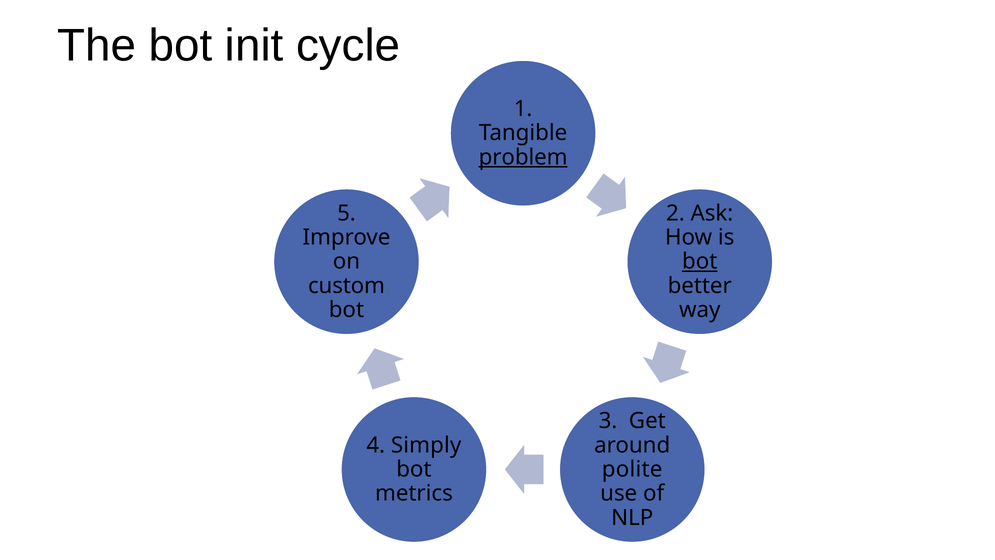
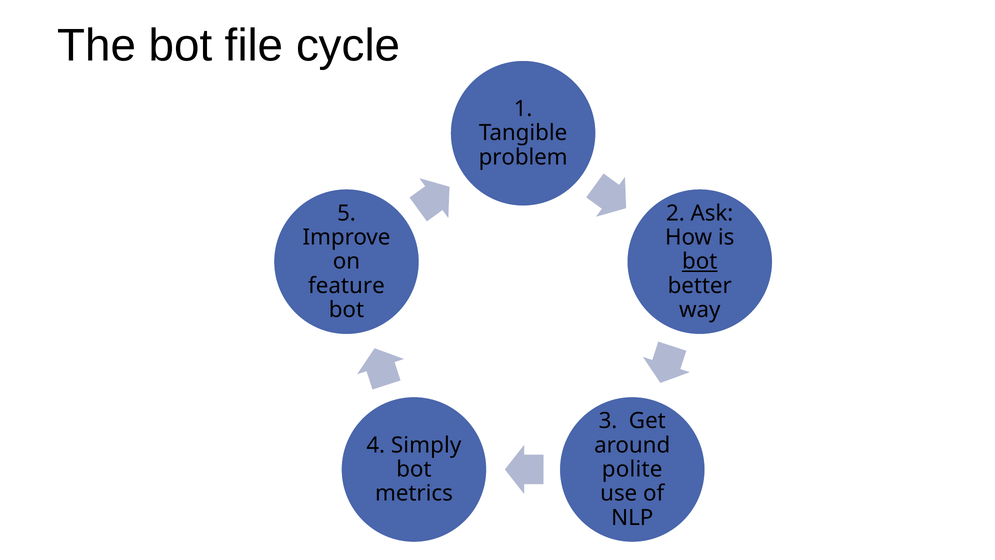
init: init -> file
problem underline: present -> none
custom: custom -> feature
